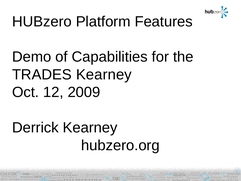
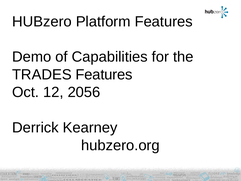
TRADES Kearney: Kearney -> Features
2009: 2009 -> 2056
